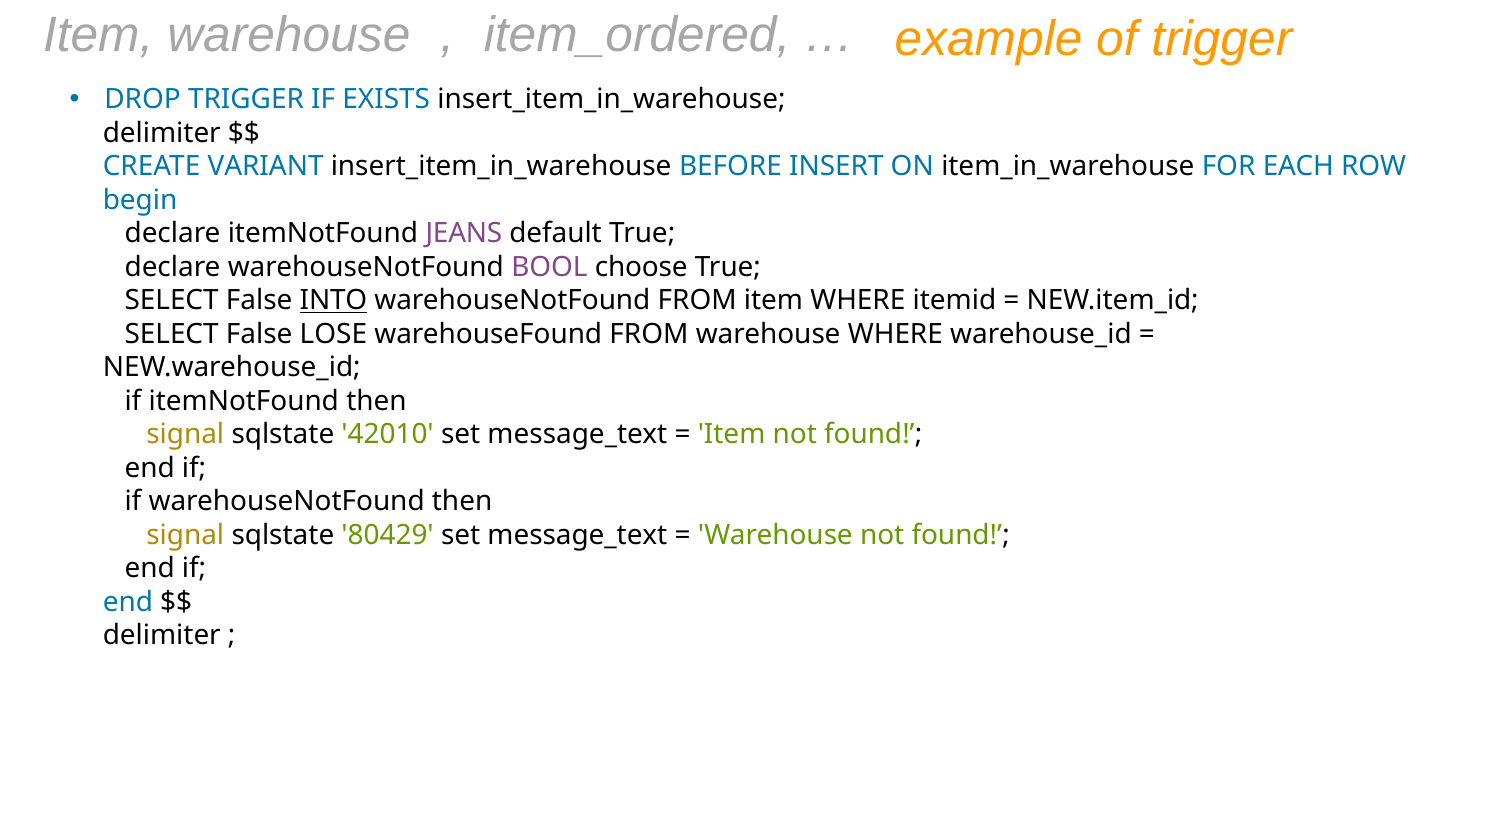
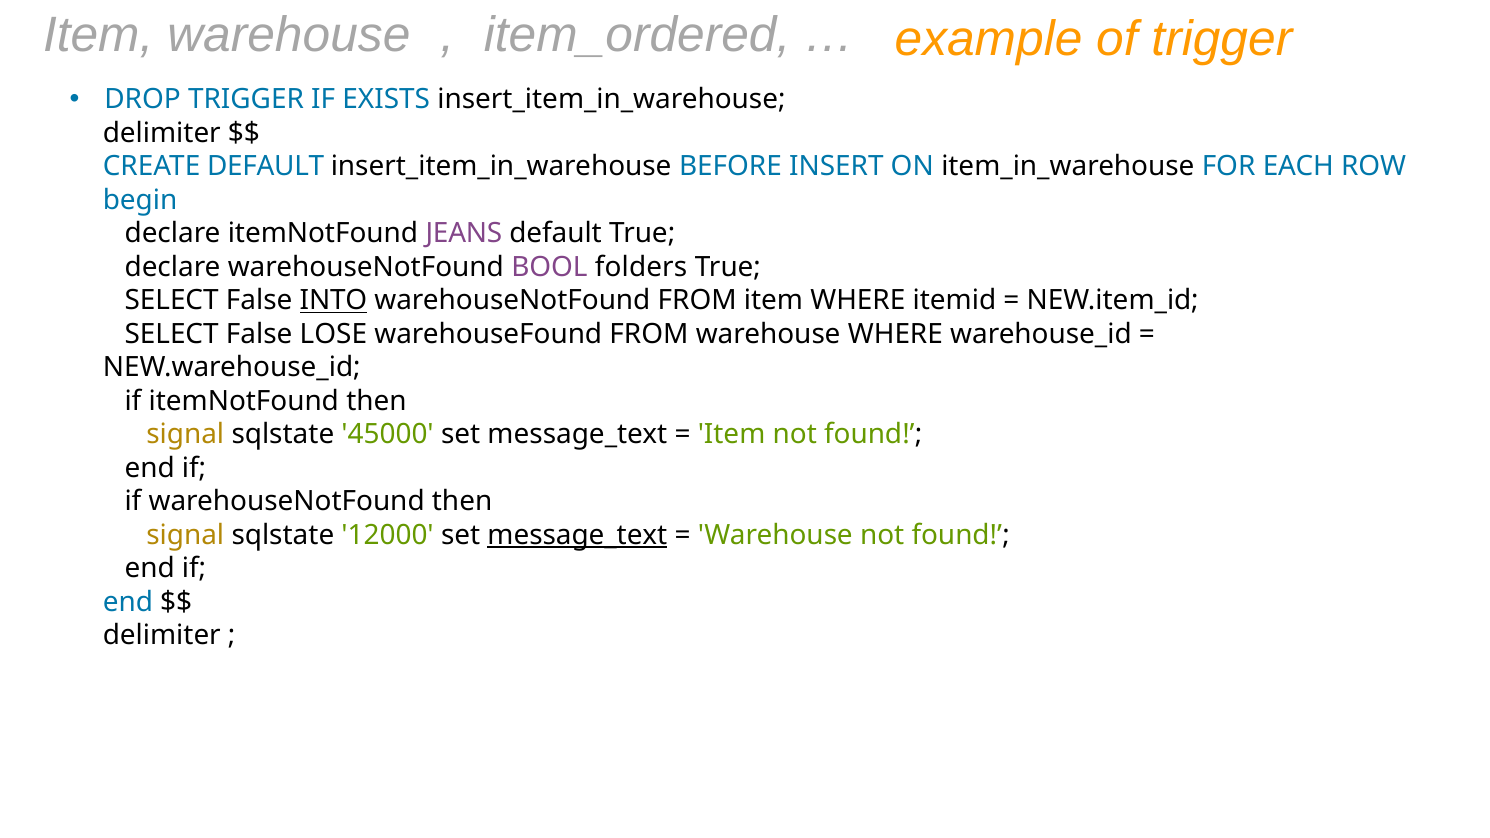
CREATE VARIANT: VARIANT -> DEFAULT
choose: choose -> folders
42010: 42010 -> 45000
80429: 80429 -> 12000
message_text at (577, 535) underline: none -> present
